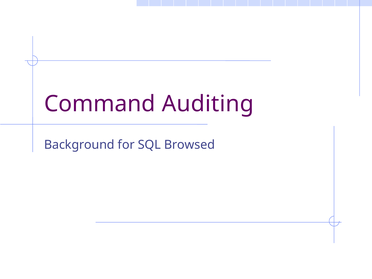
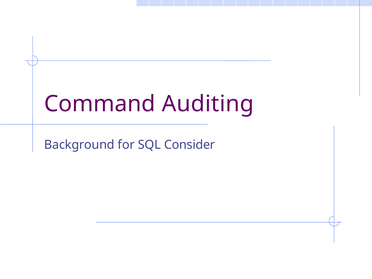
Browsed: Browsed -> Consider
